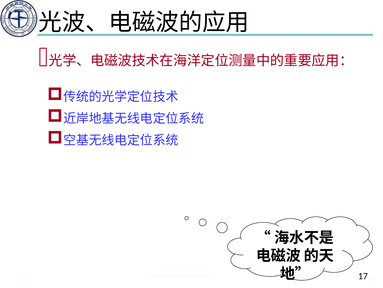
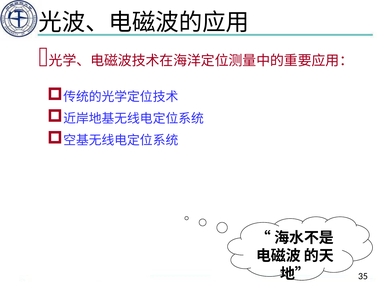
17: 17 -> 35
